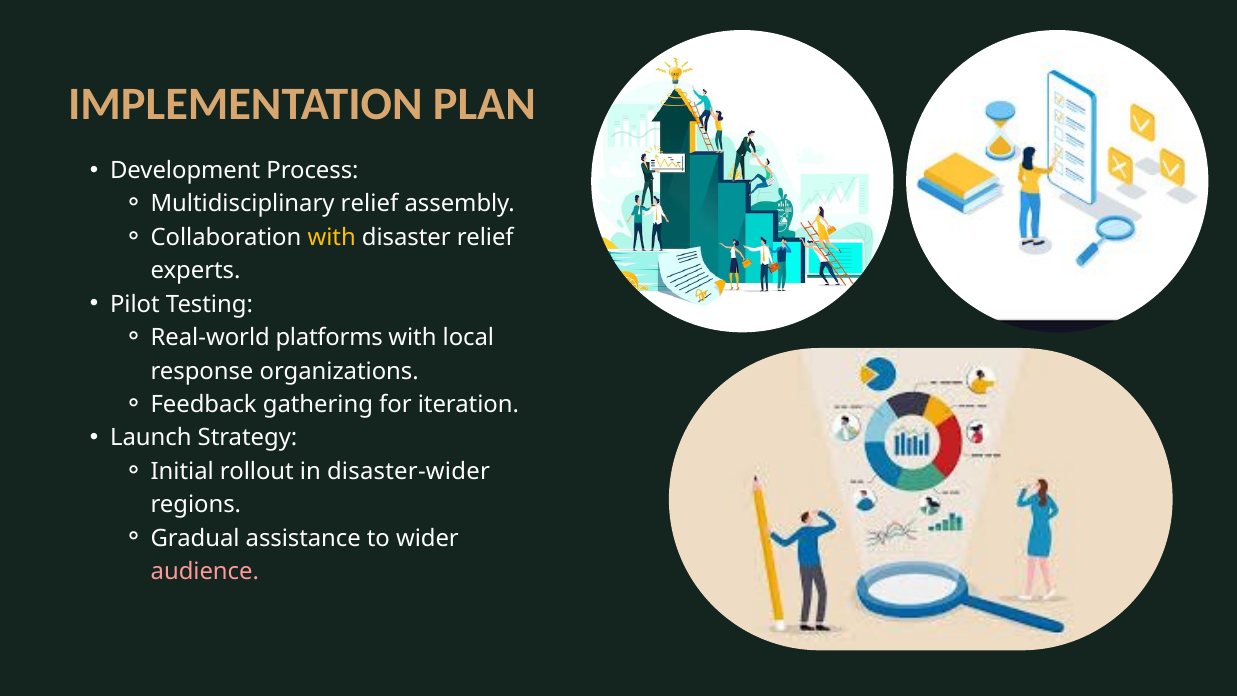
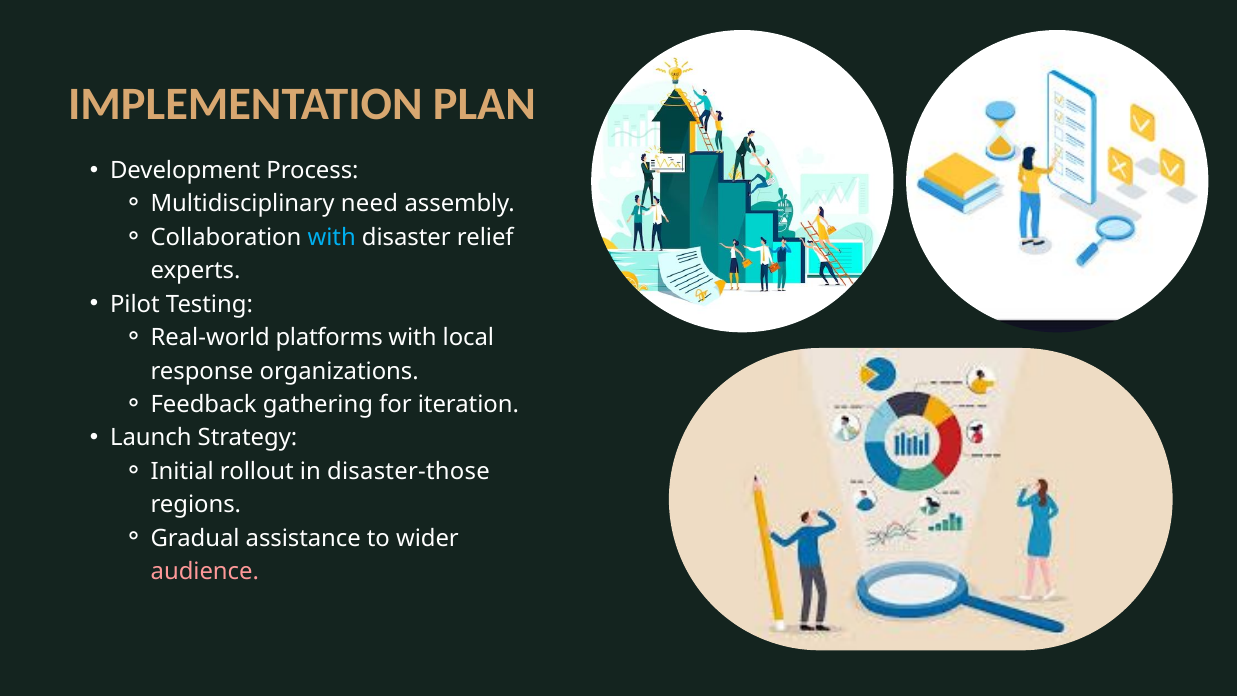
Multidisciplinary relief: relief -> need
with at (332, 237) colour: yellow -> light blue
disaster-wider: disaster-wider -> disaster-those
